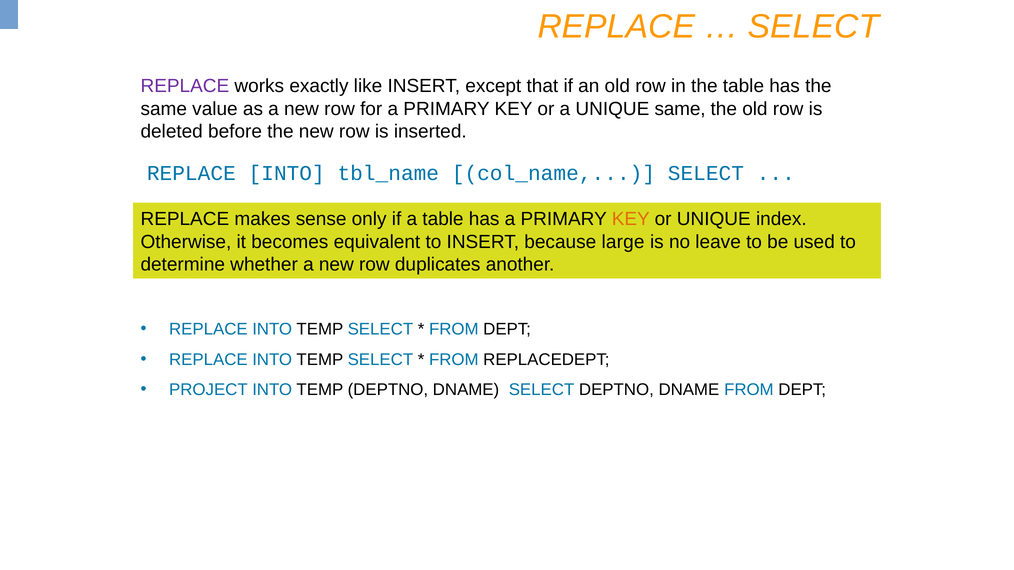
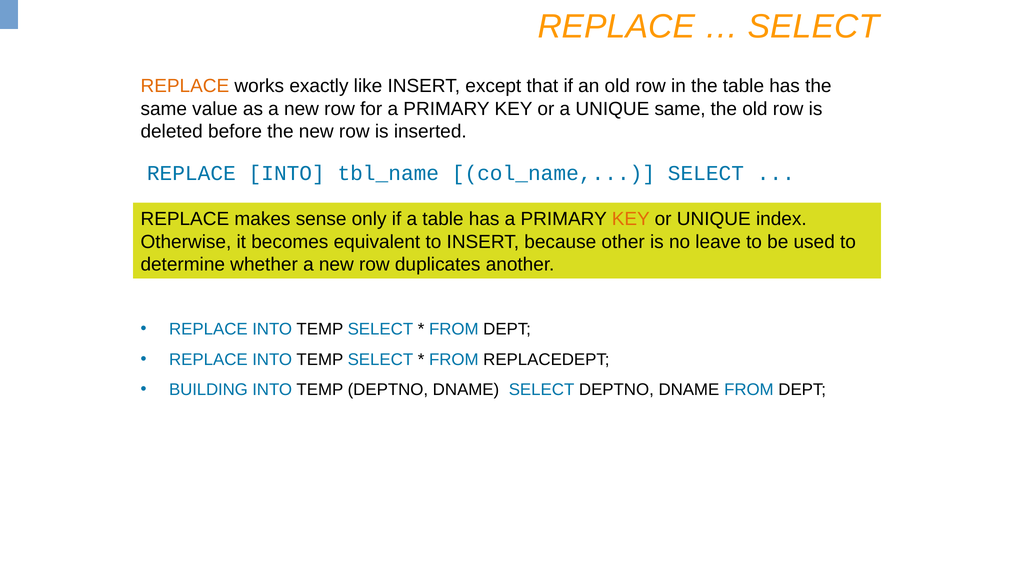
REPLACE at (185, 86) colour: purple -> orange
large: large -> other
PROJECT: PROJECT -> BUILDING
